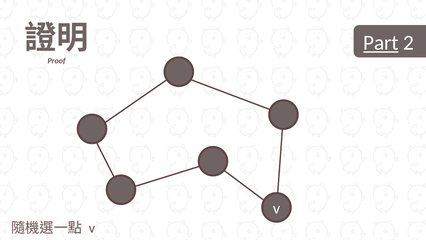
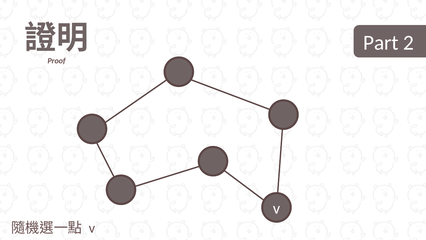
Part underline: present -> none
